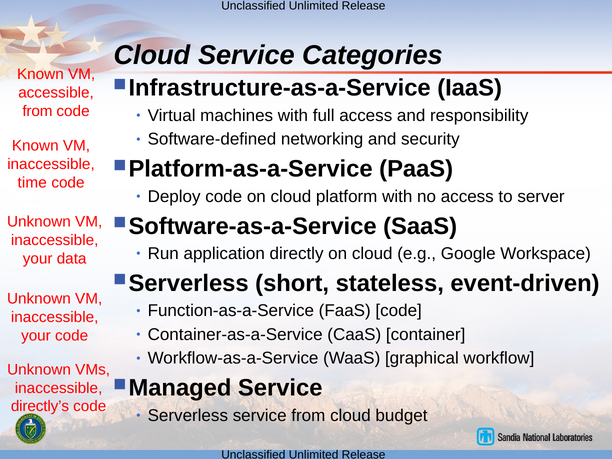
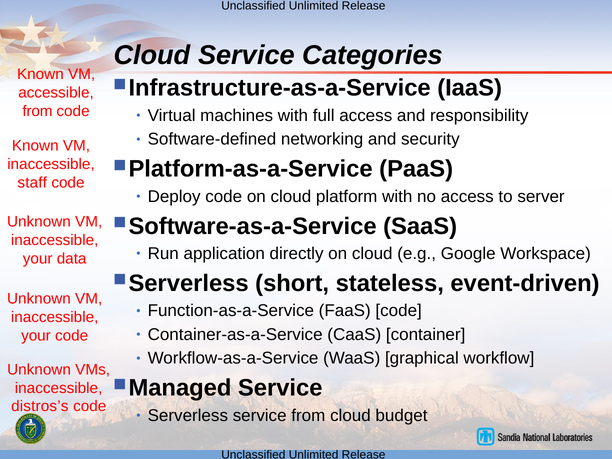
time: time -> staff
directly’s: directly’s -> distros’s
